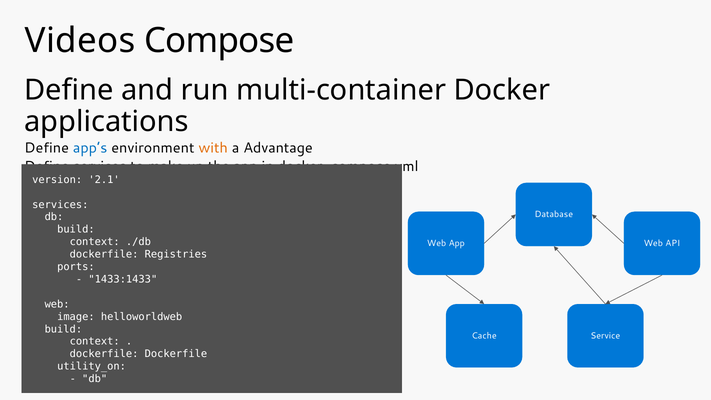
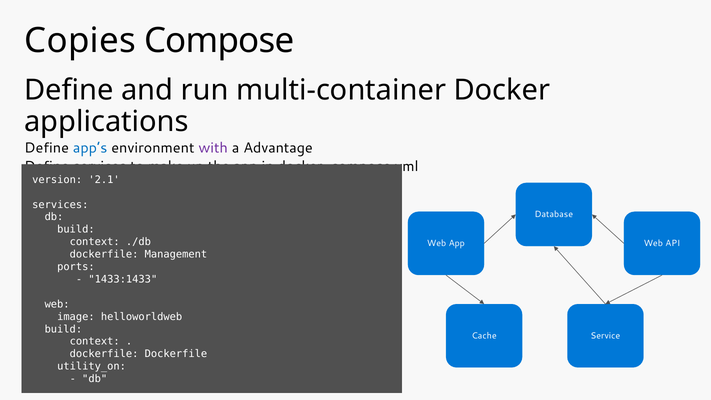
Videos: Videos -> Copies
with colour: orange -> purple
Registries: Registries -> Management
